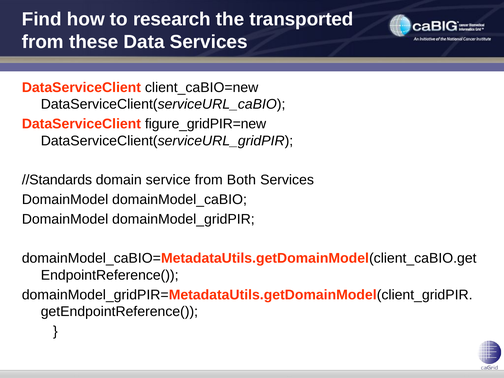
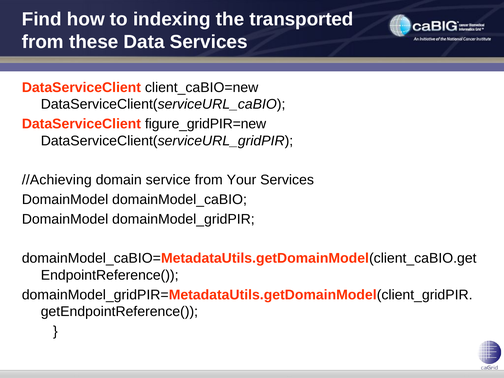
research: research -> indexing
//Standards: //Standards -> //Achieving
Both: Both -> Your
